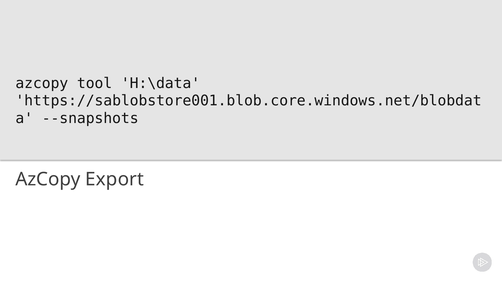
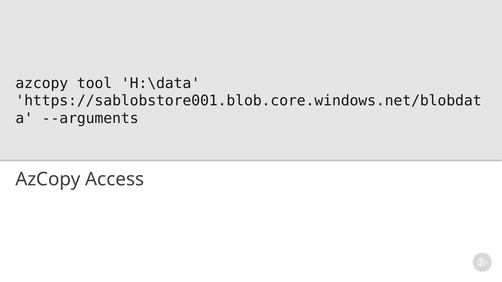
--snapshots: --snapshots -> --arguments
Export: Export -> Access
